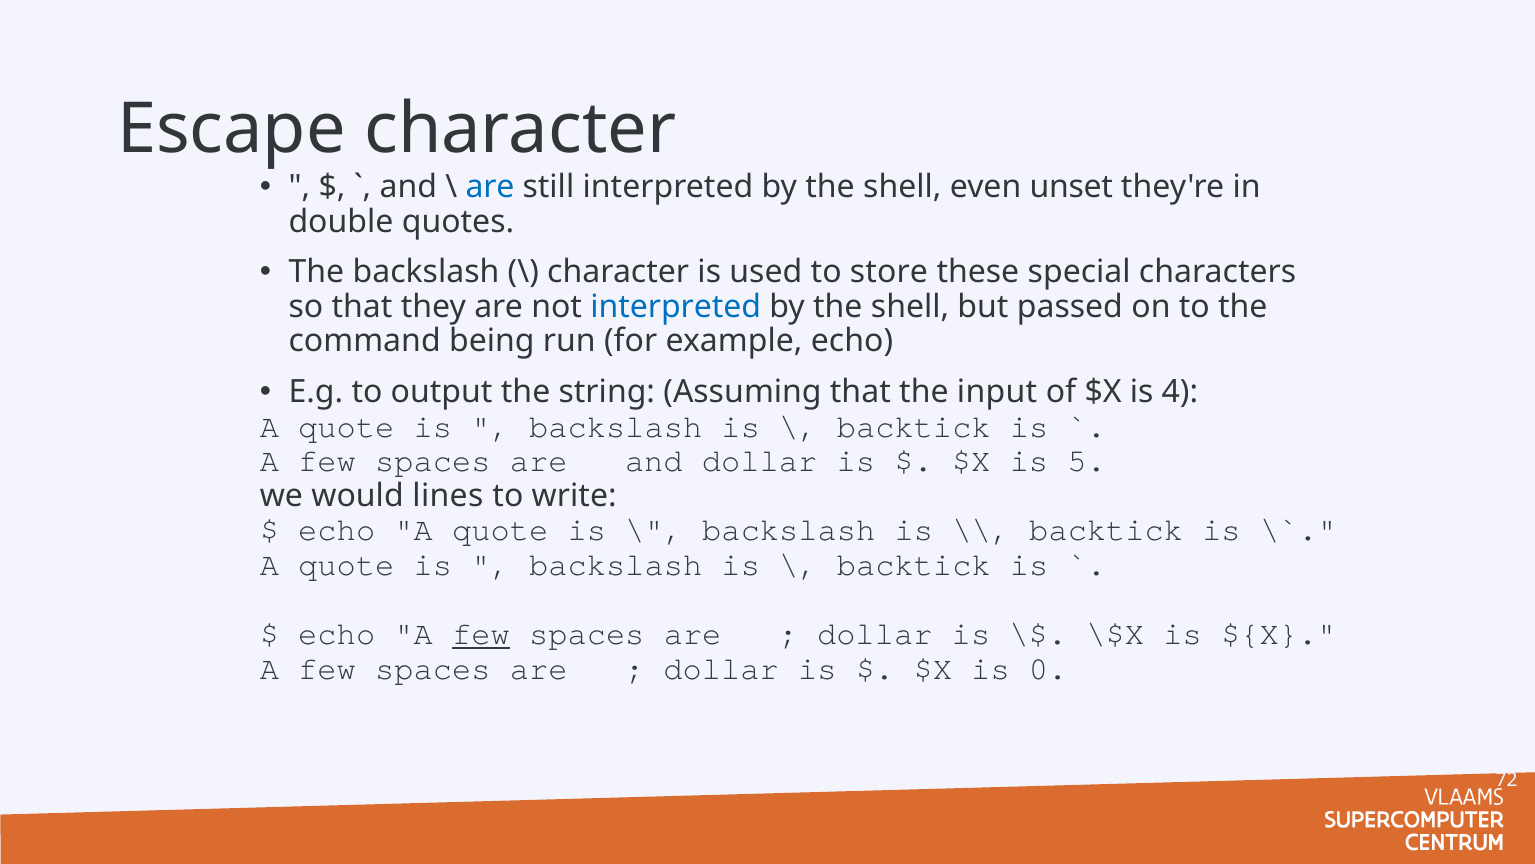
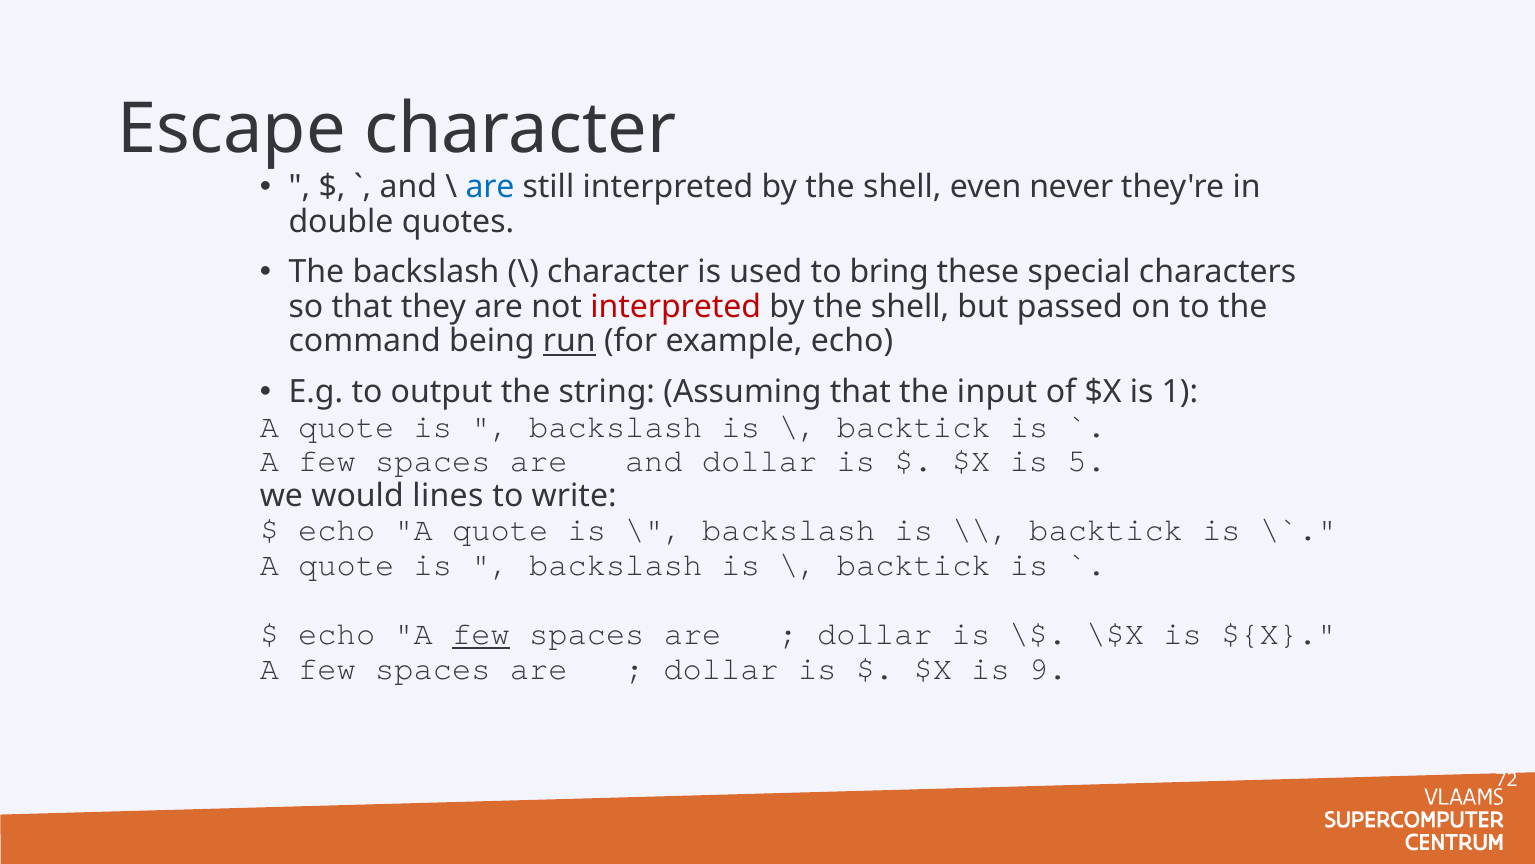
unset: unset -> never
store: store -> bring
interpreted at (676, 307) colour: blue -> red
run underline: none -> present
4: 4 -> 1
0: 0 -> 9
